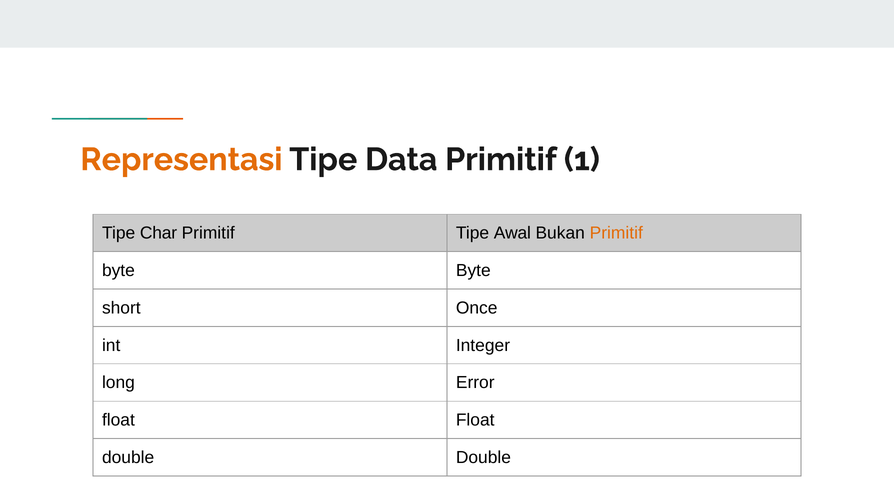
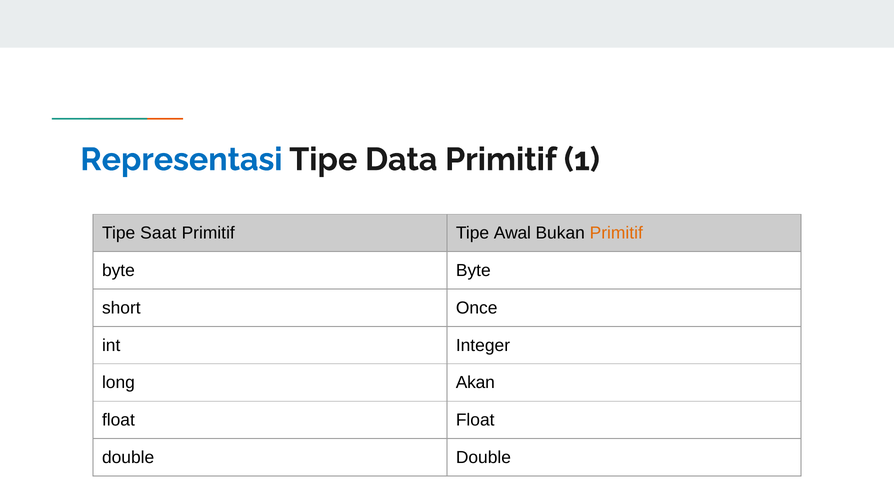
Representasi colour: orange -> blue
Char: Char -> Saat
Error: Error -> Akan
